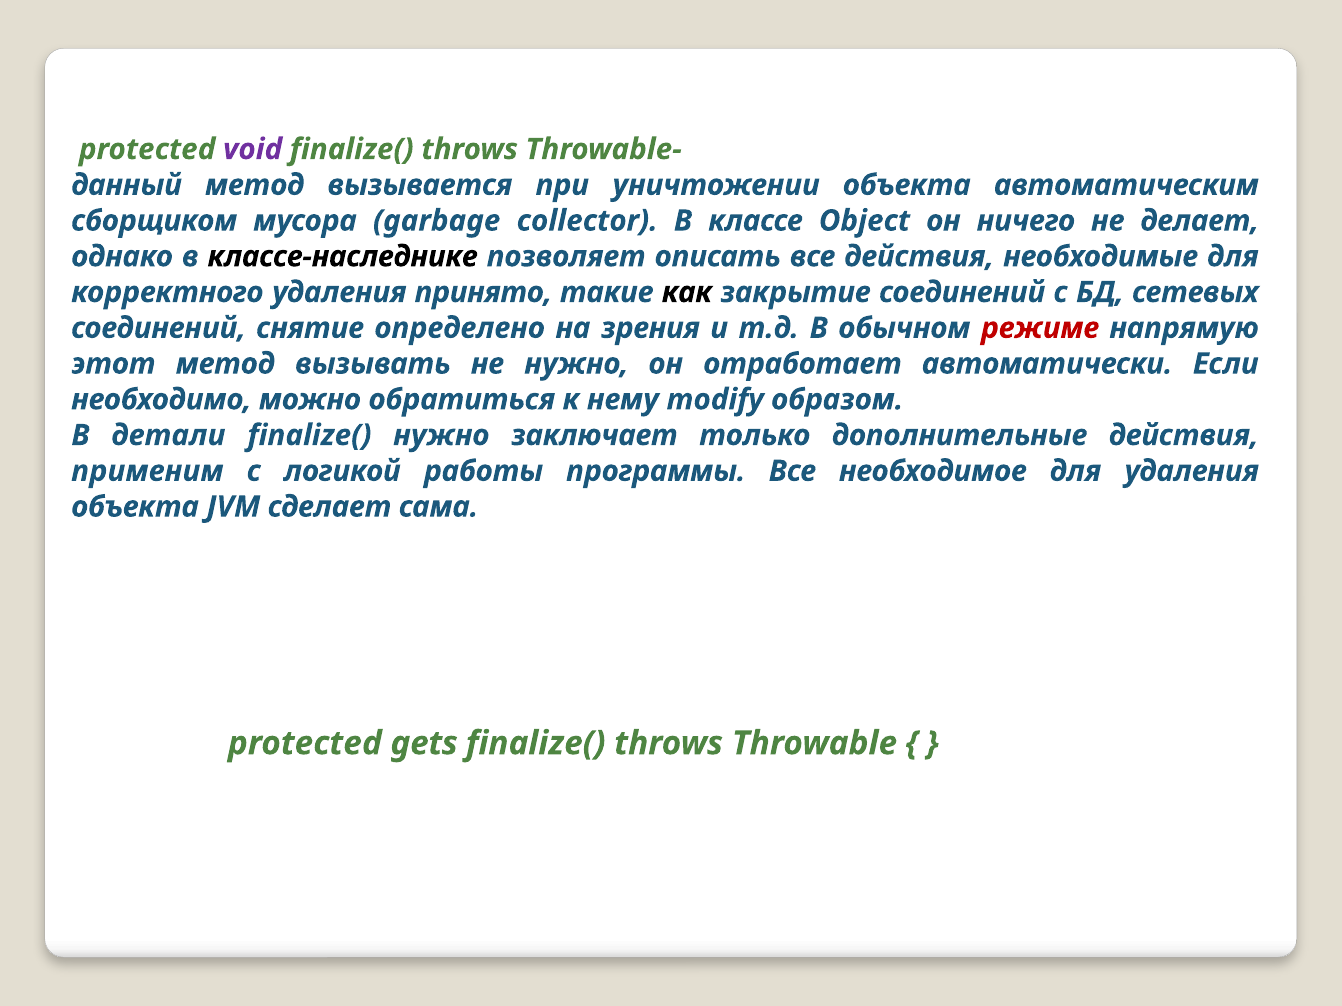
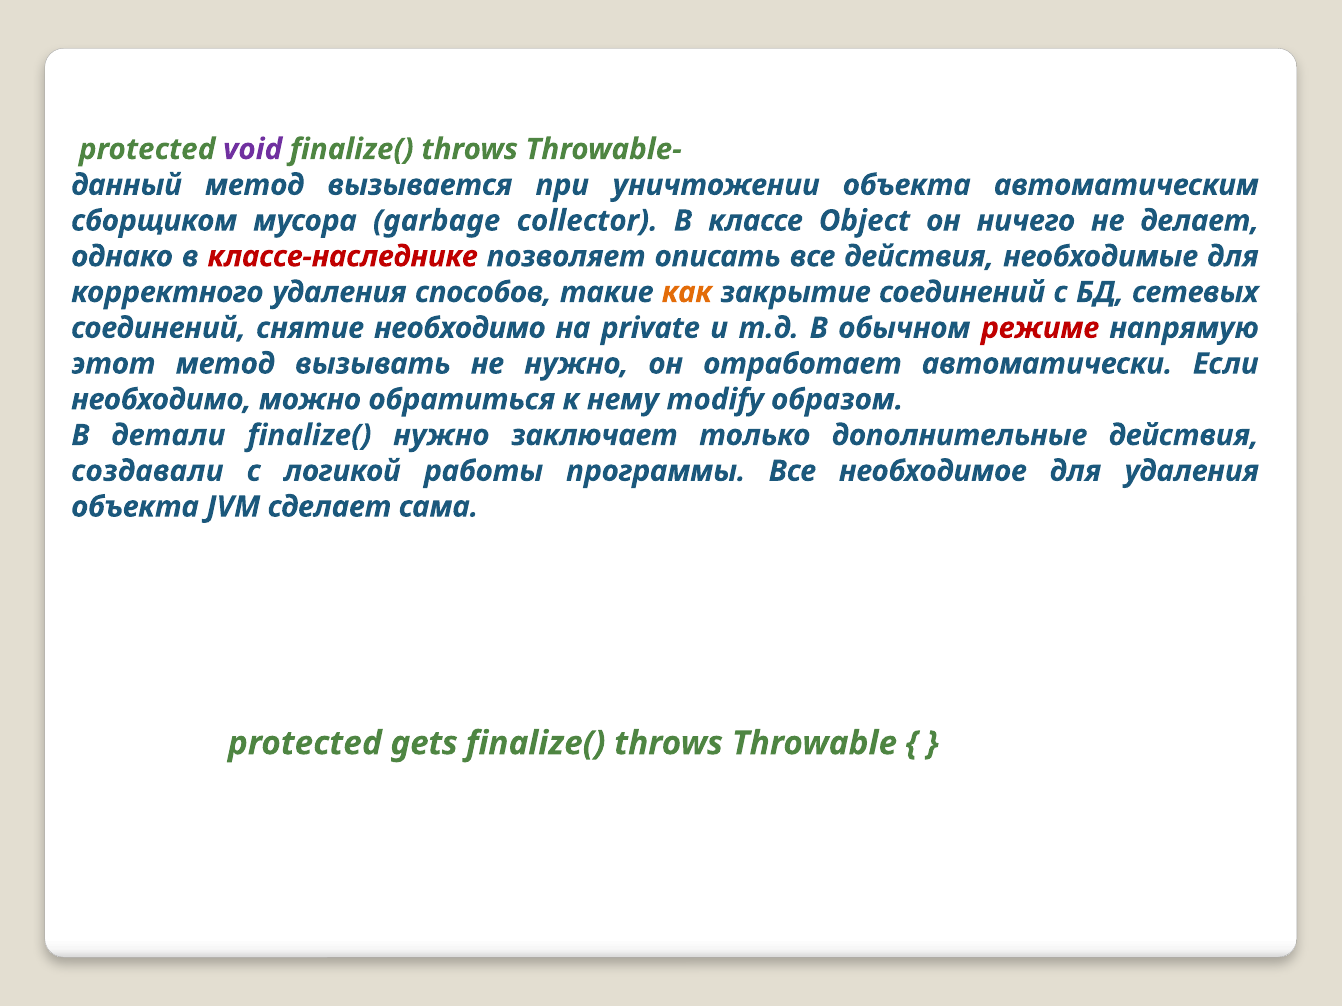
классе-наследнике colour: black -> red
принято: принято -> способов
как colour: black -> orange
снятие определено: определено -> необходимо
зрения: зрения -> private
применим: применим -> создавали
